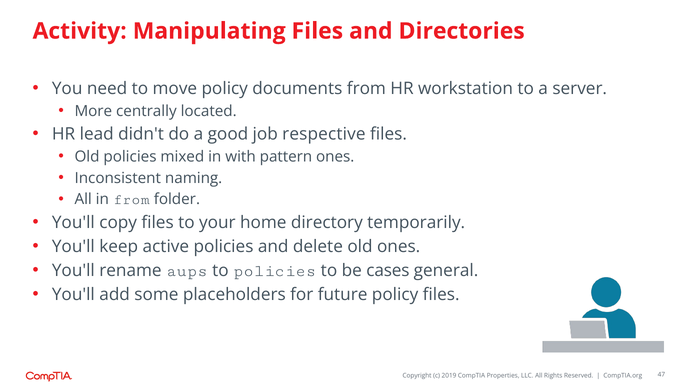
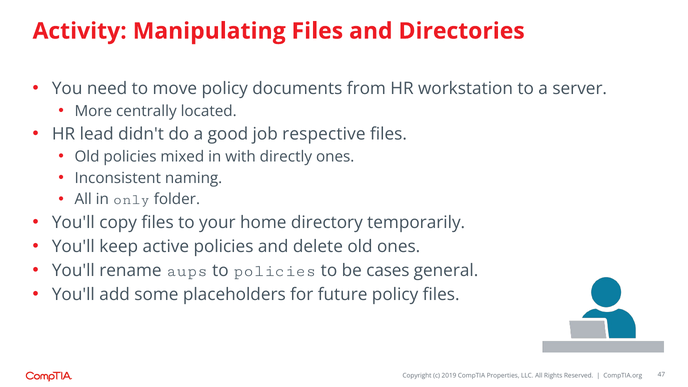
pattern: pattern -> directly
in from: from -> only
